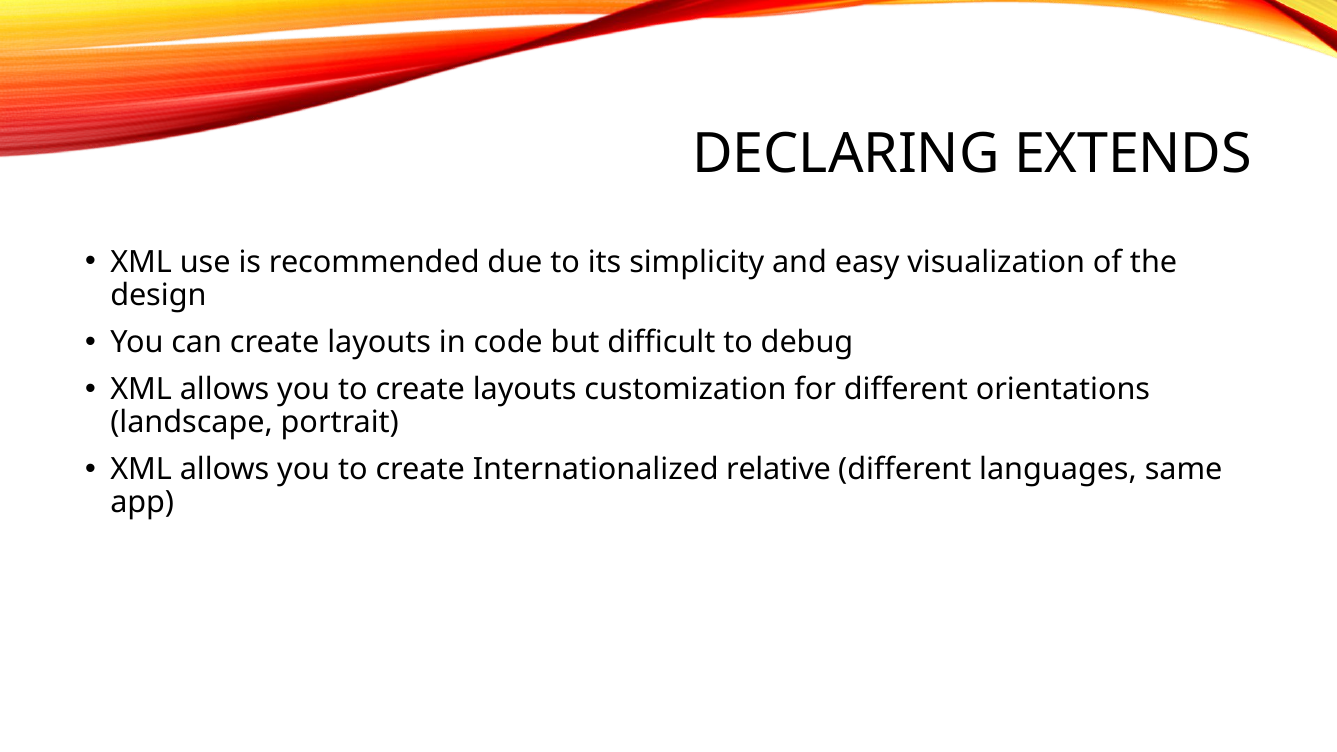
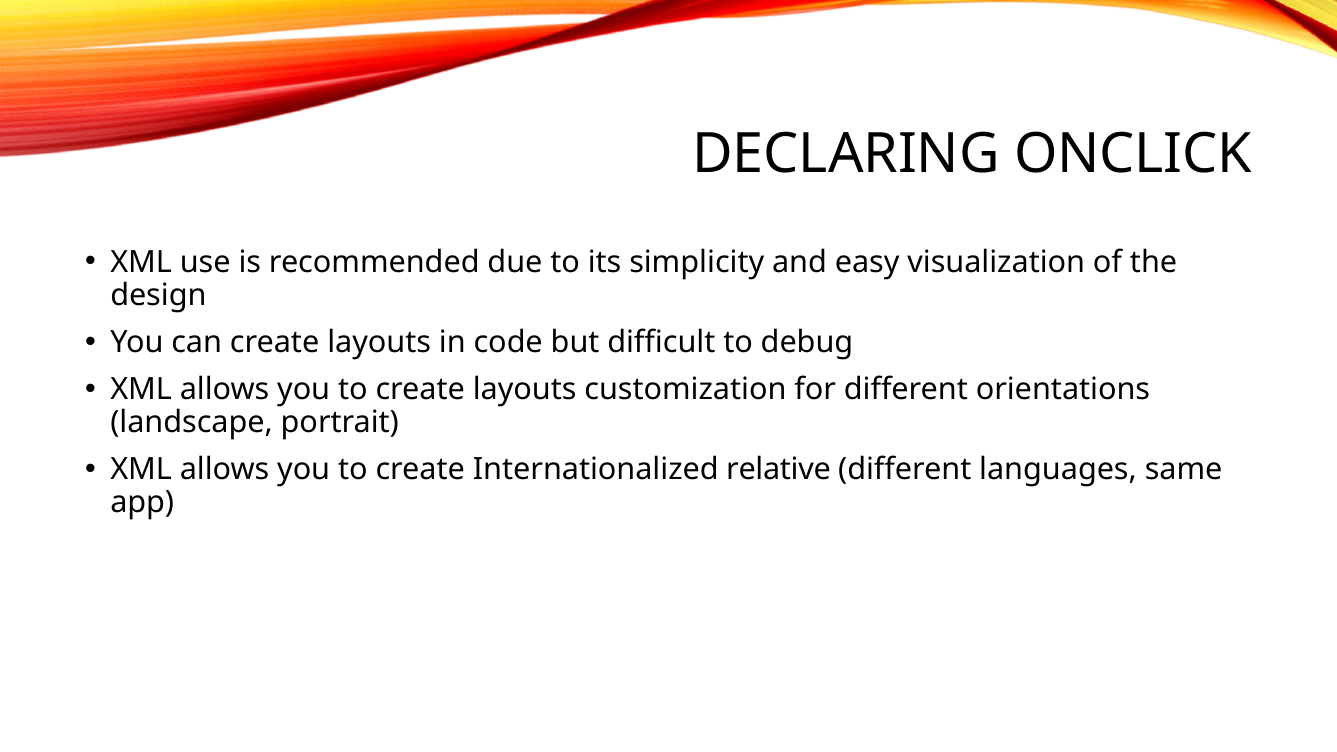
EXTENDS: EXTENDS -> ONCLICK
